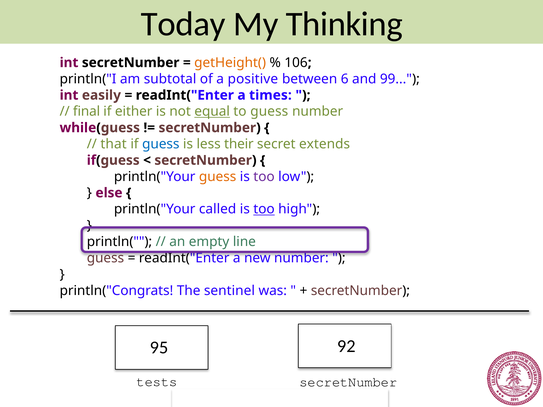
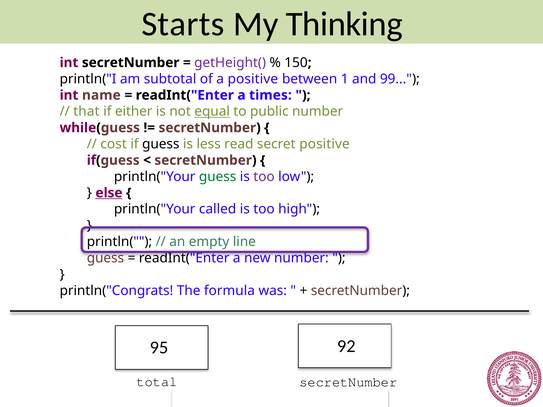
Today: Today -> Starts
getHeight( colour: orange -> purple
106: 106 -> 150
6: 6 -> 1
easily: easily -> name
final: final -> that
to guess: guess -> public
that: that -> cost
guess at (161, 144) colour: blue -> black
their: their -> read
secret extends: extends -> positive
guess at (218, 177) colour: orange -> green
else underline: none -> present
too at (264, 209) underline: present -> none
sentinel: sentinel -> formula
tests: tests -> total
